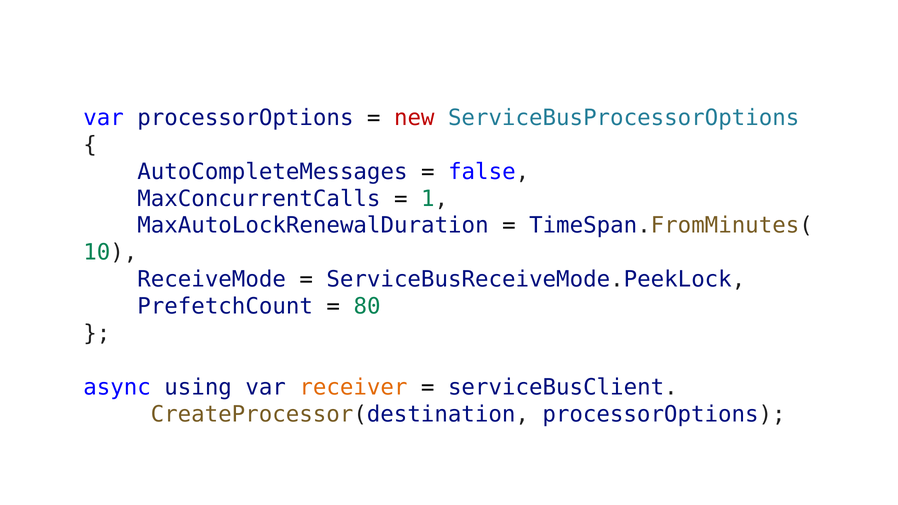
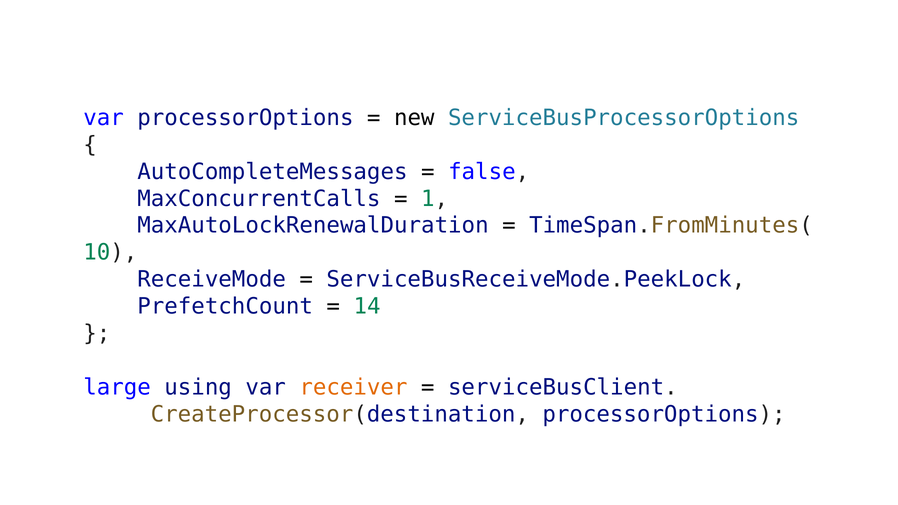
new colour: red -> black
80: 80 -> 14
async: async -> large
